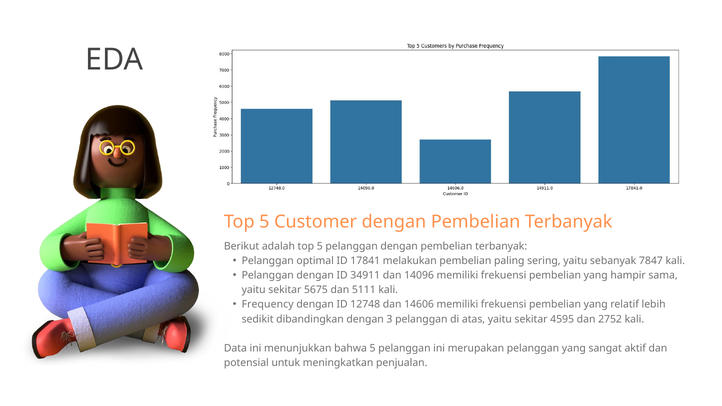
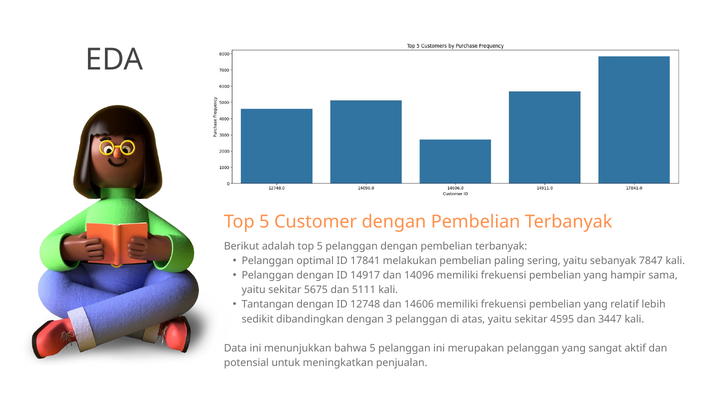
34911: 34911 -> 14917
Frequency: Frequency -> Tantangan
2752: 2752 -> 3447
